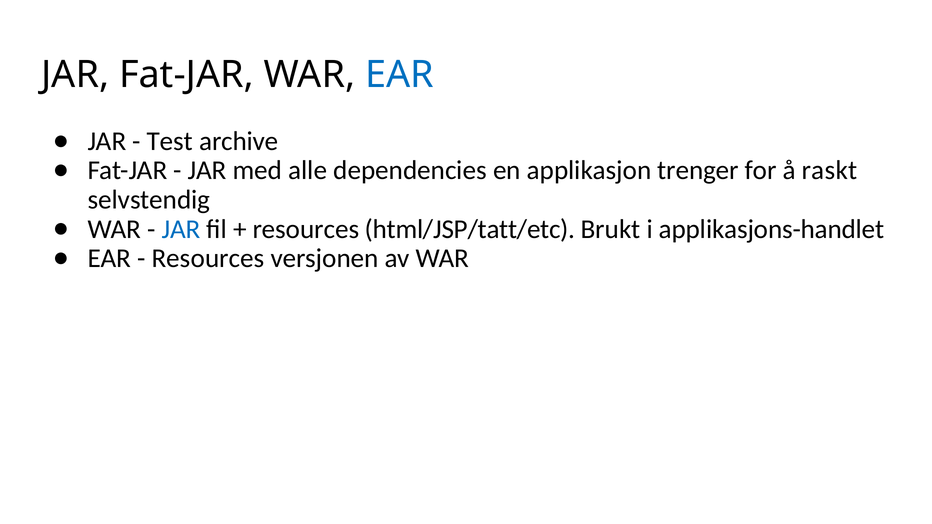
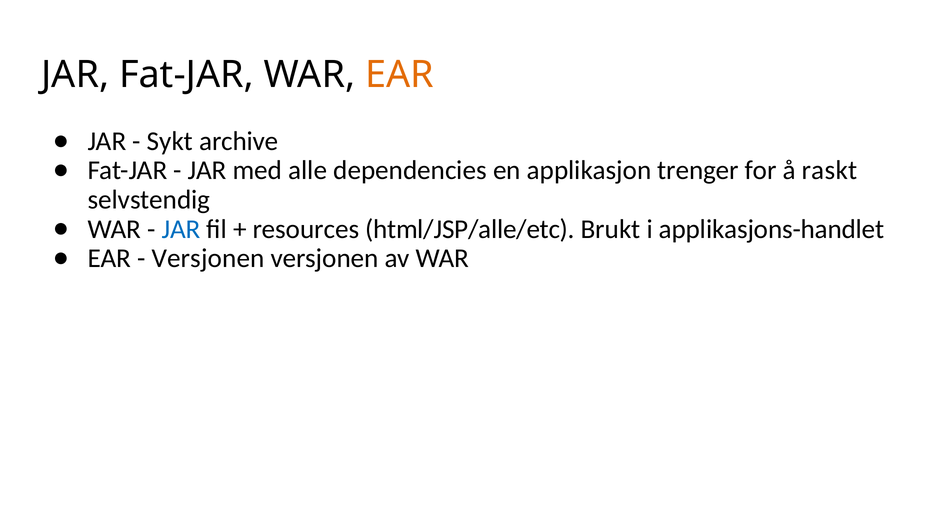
EAR at (400, 75) colour: blue -> orange
Test: Test -> Sykt
html/JSP/tatt/etc: html/JSP/tatt/etc -> html/JSP/alle/etc
Resources at (208, 258): Resources -> Versjonen
